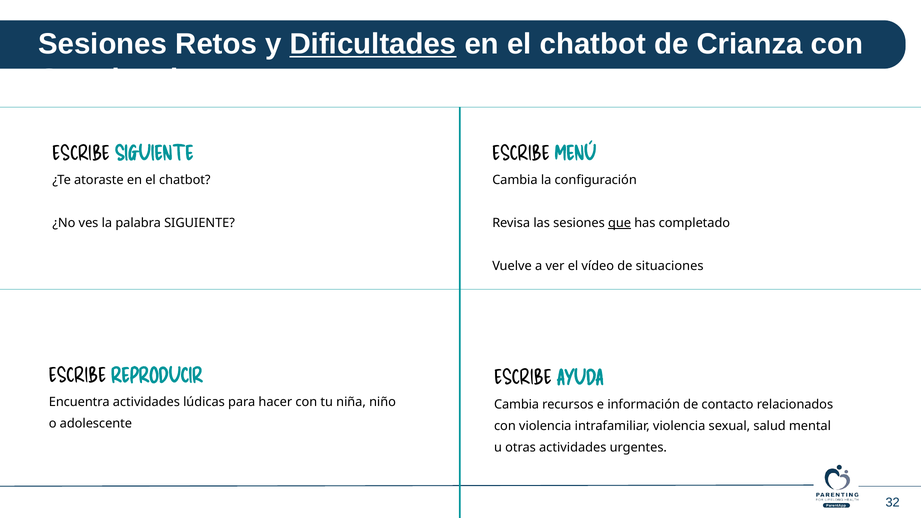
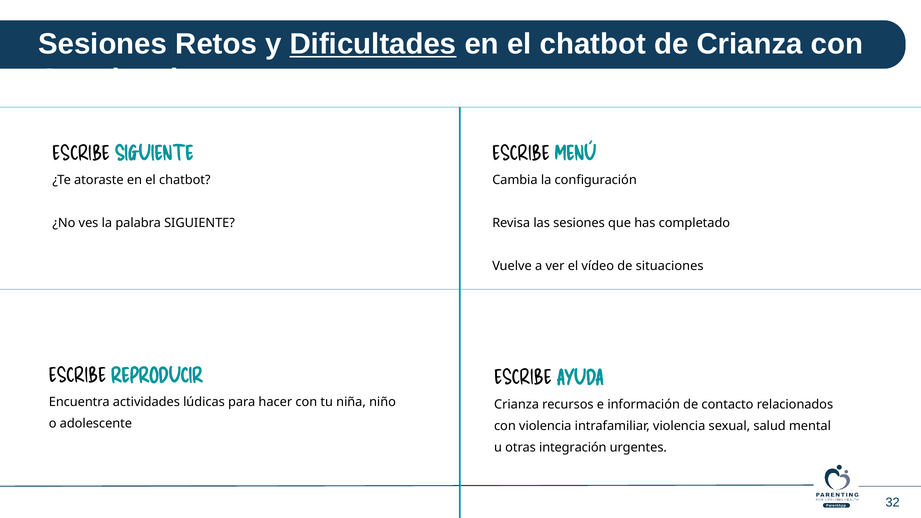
que underline: present -> none
Cambia at (517, 404): Cambia -> Crianza
otras actividades: actividades -> integración
